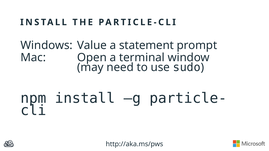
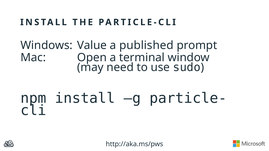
statement: statement -> published
